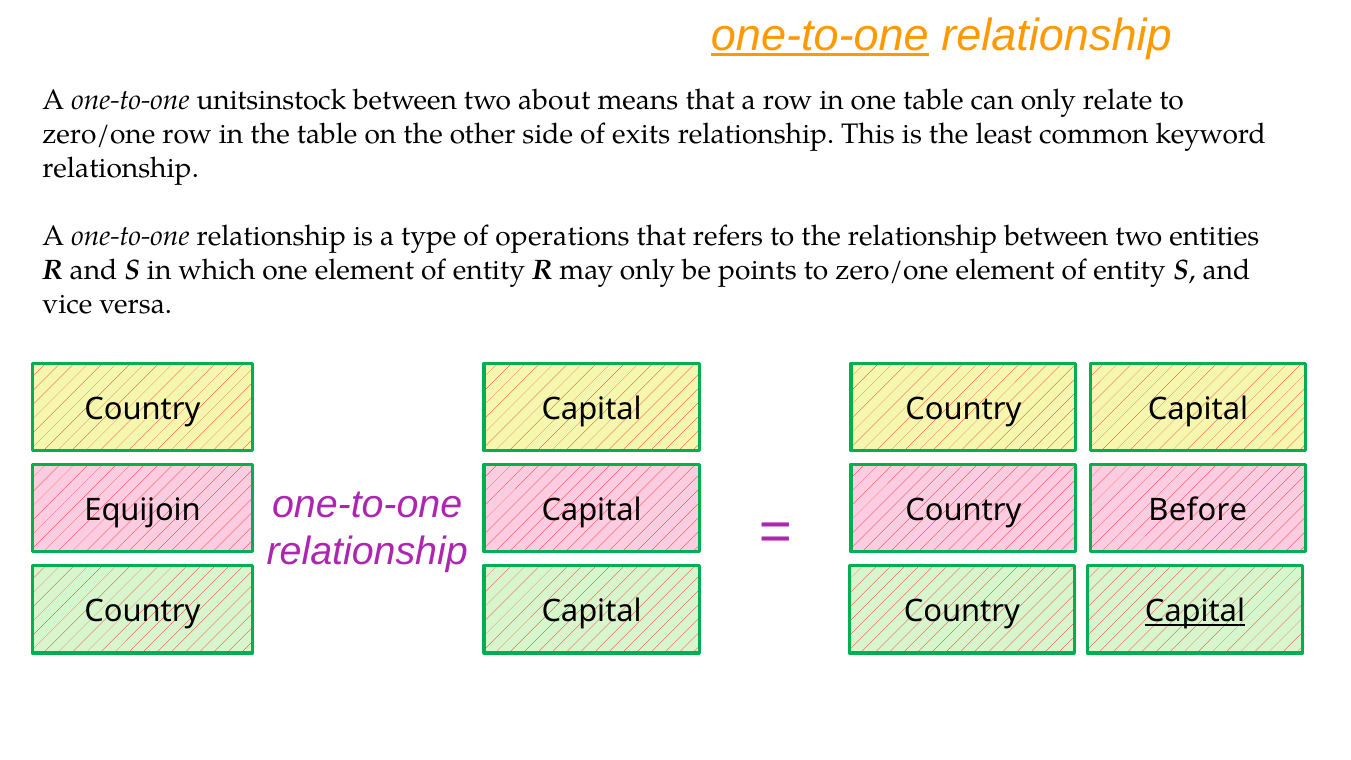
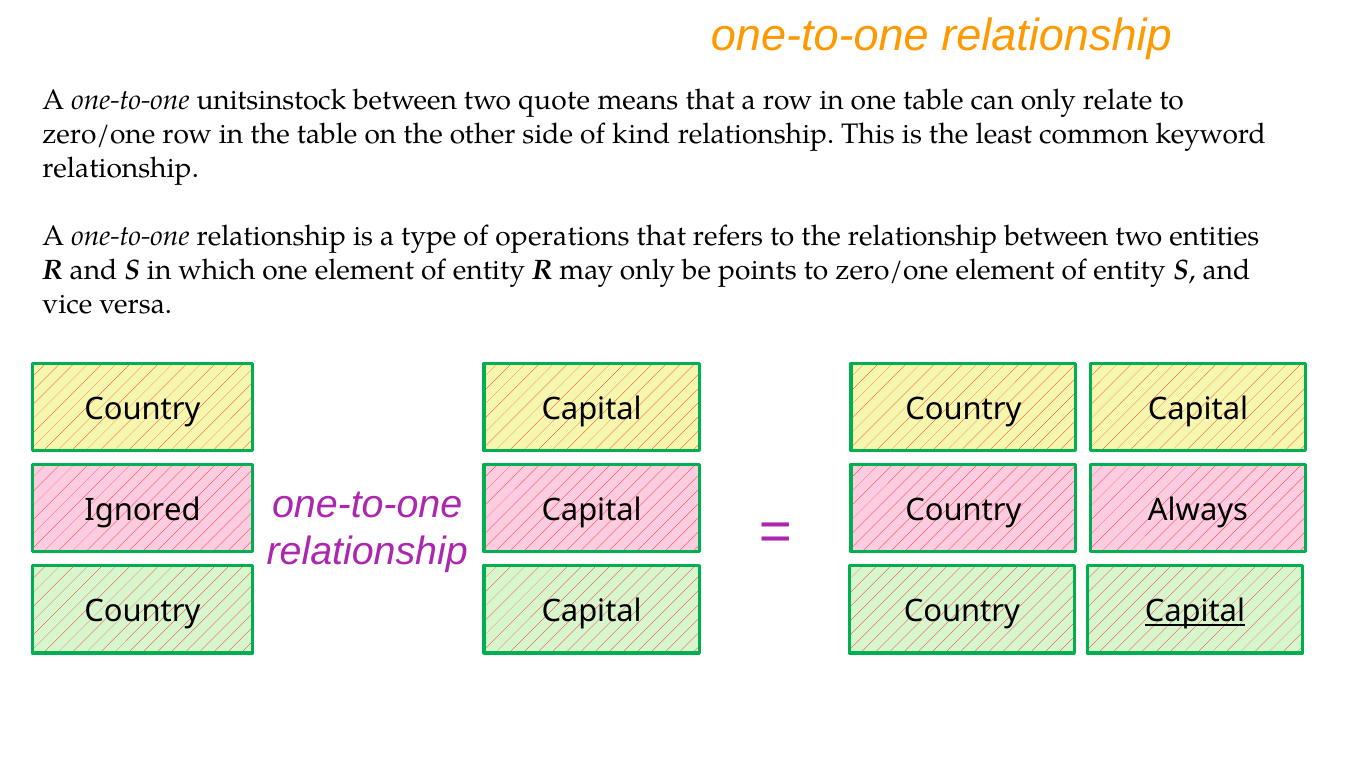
one-to-one at (820, 35) underline: present -> none
about: about -> quote
exits: exits -> kind
Equijoin: Equijoin -> Ignored
Before: Before -> Always
